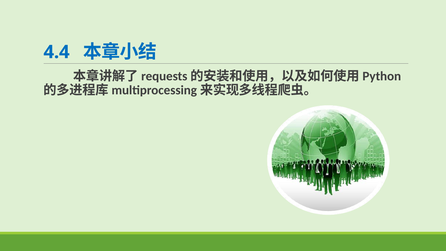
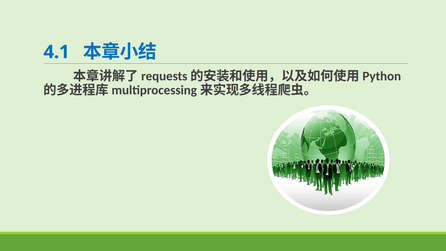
4.4: 4.4 -> 4.1
